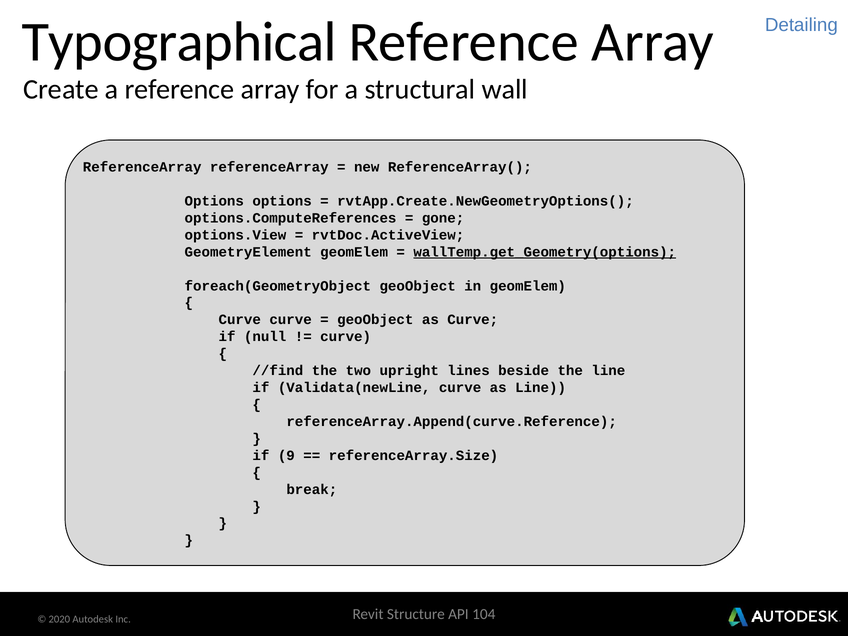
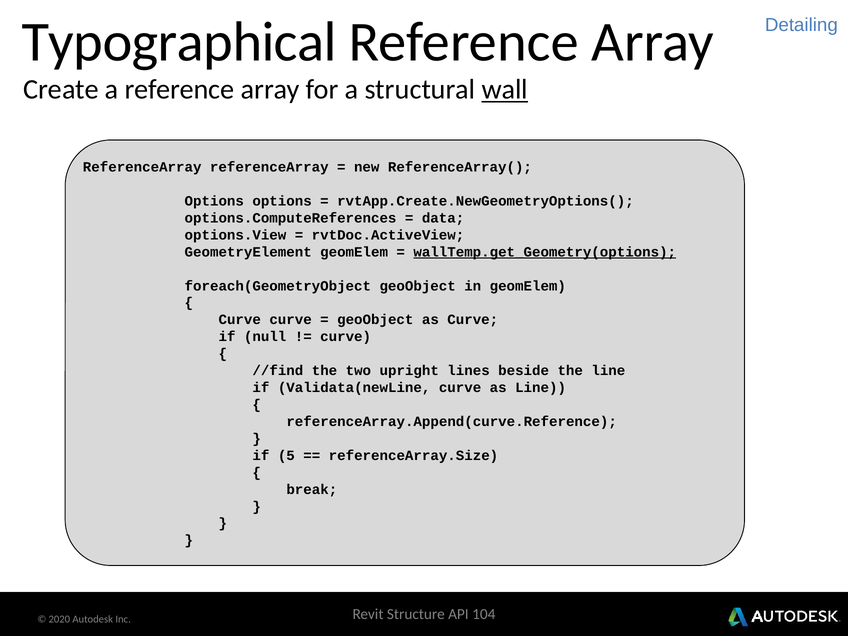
wall underline: none -> present
gone: gone -> data
9: 9 -> 5
